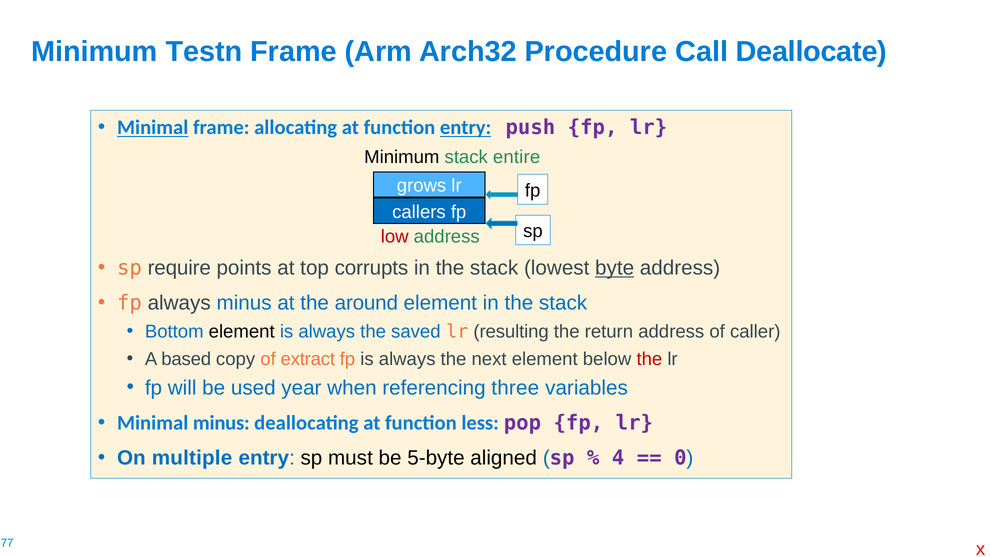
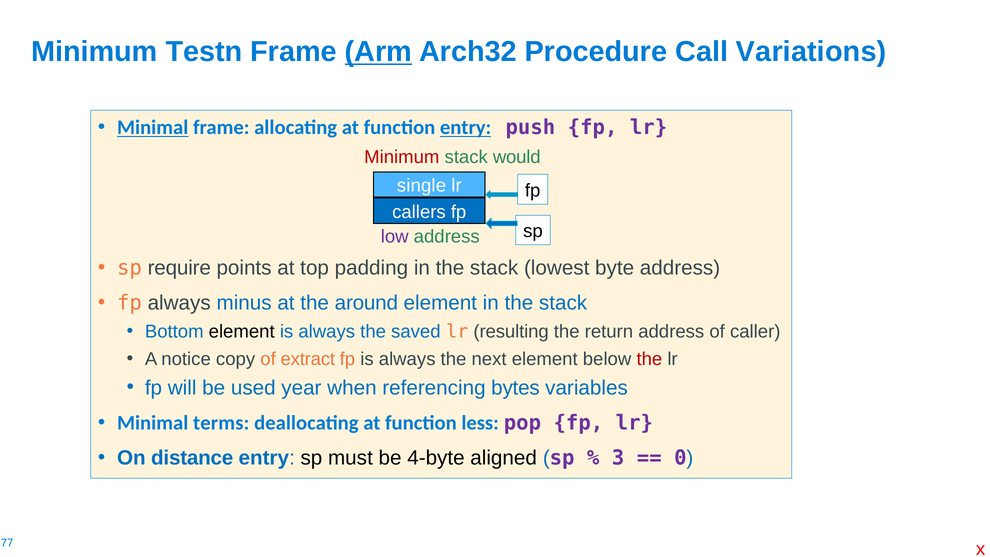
Arm underline: none -> present
Deallocate: Deallocate -> Variations
Minimum at (402, 157) colour: black -> red
entire: entire -> would
grows: grows -> single
low colour: red -> purple
corrupts: corrupts -> padding
byte underline: present -> none
based: based -> notice
three: three -> bytes
Minimal minus: minus -> terms
multiple: multiple -> distance
5-byte: 5-byte -> 4-byte
4: 4 -> 3
